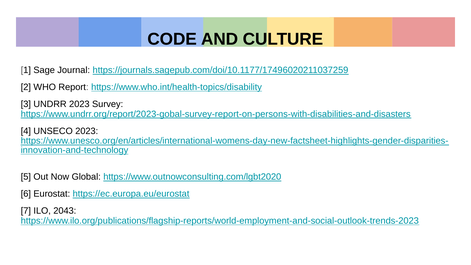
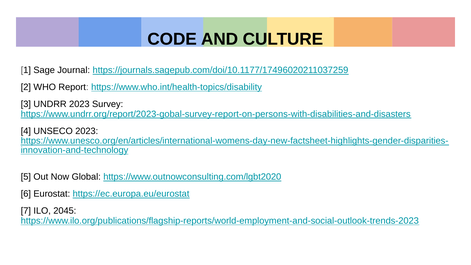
2043: 2043 -> 2045
